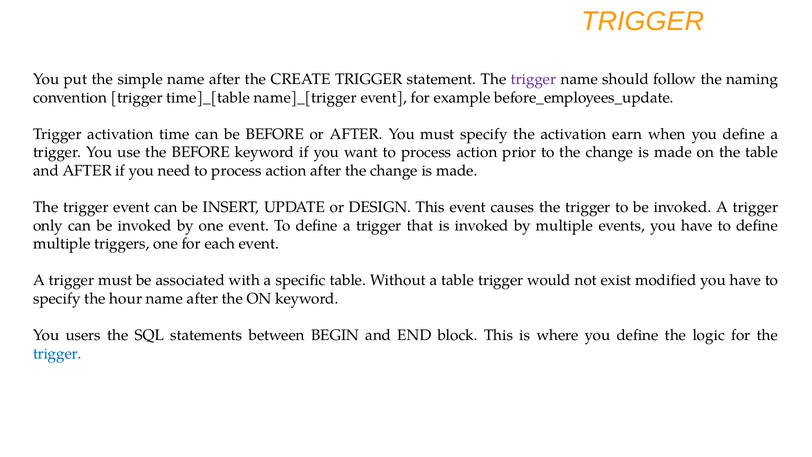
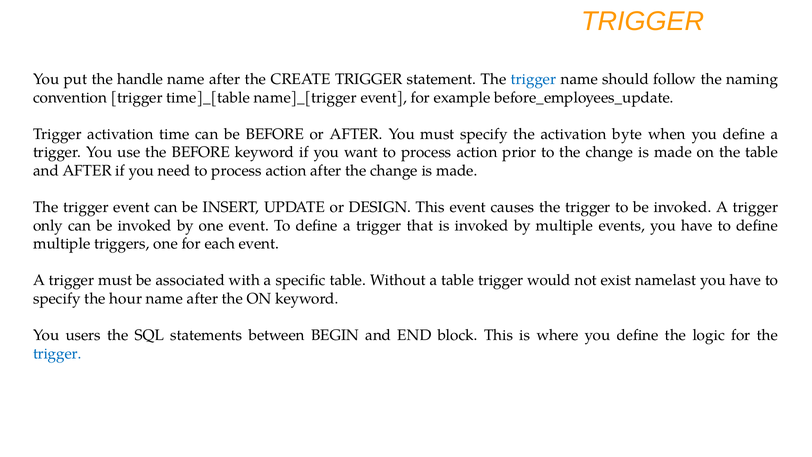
simple: simple -> handle
trigger at (534, 79) colour: purple -> blue
earn: earn -> byte
modified: modified -> namelast
